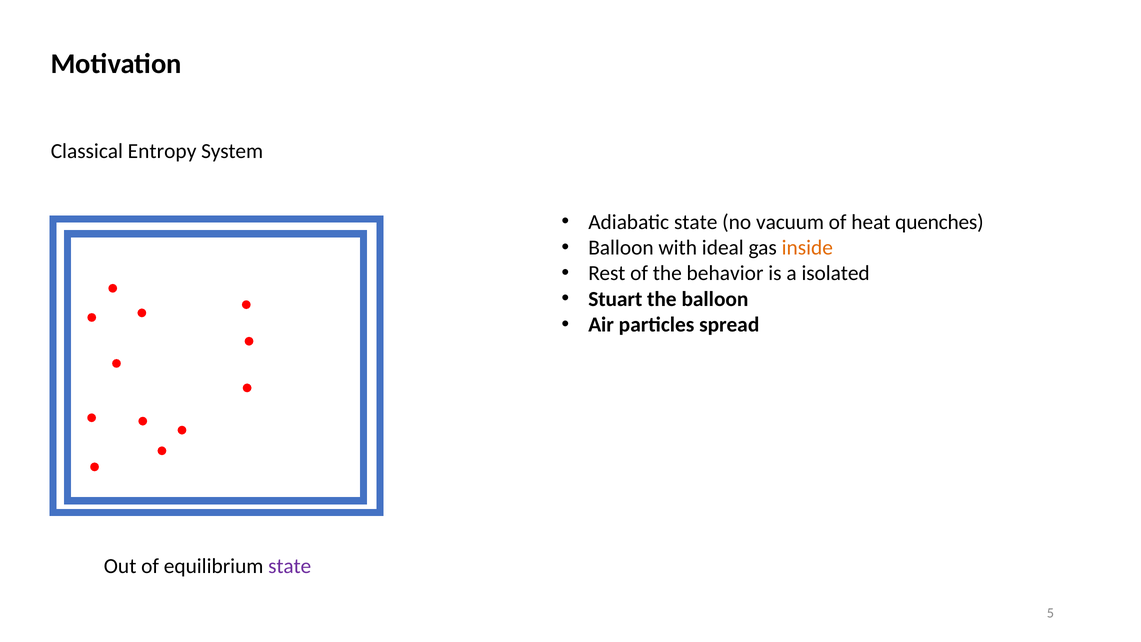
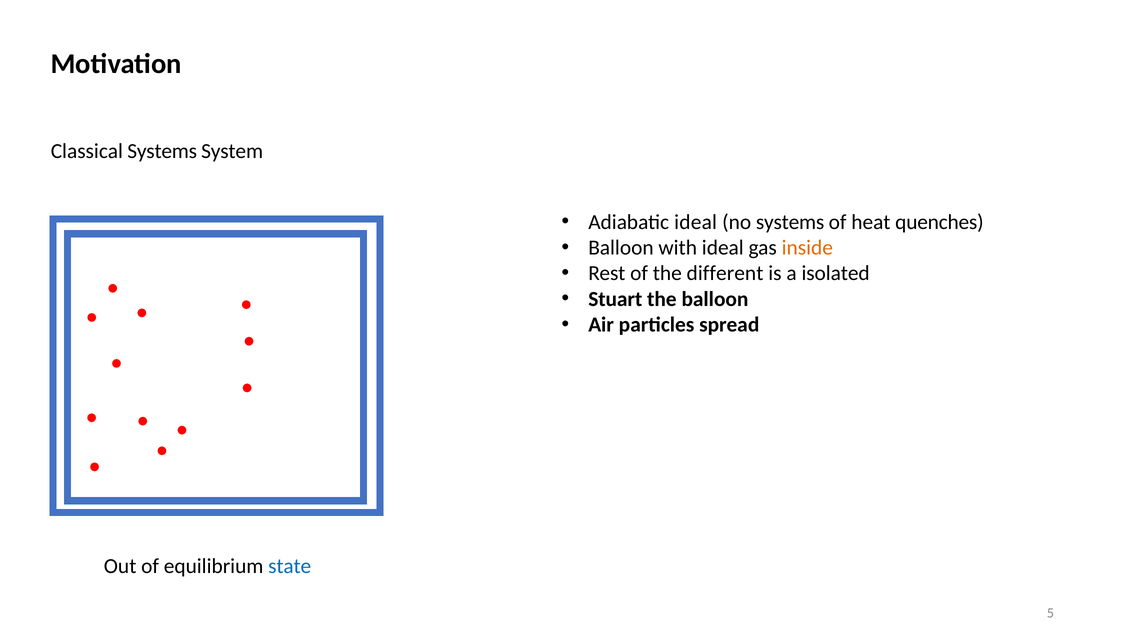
Classical Entropy: Entropy -> Systems
Adiabatic state: state -> ideal
no vacuum: vacuum -> systems
behavior: behavior -> different
state at (290, 566) colour: purple -> blue
